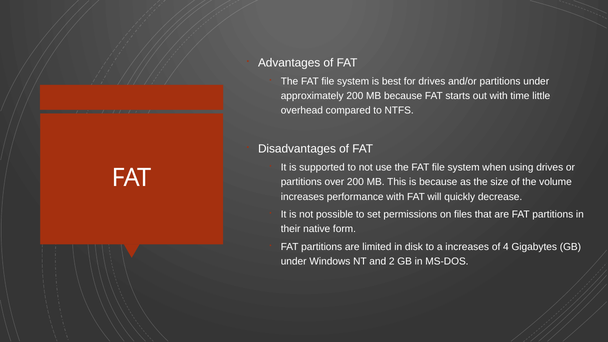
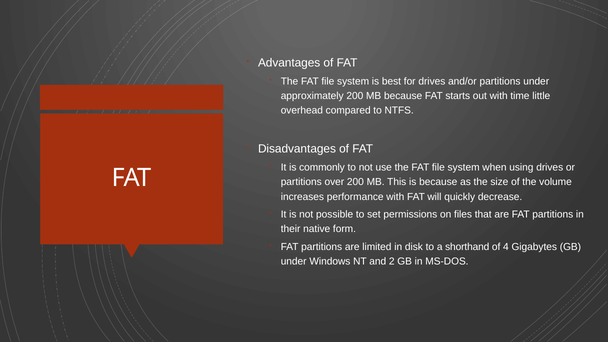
supported: supported -> commonly
a increases: increases -> shorthand
